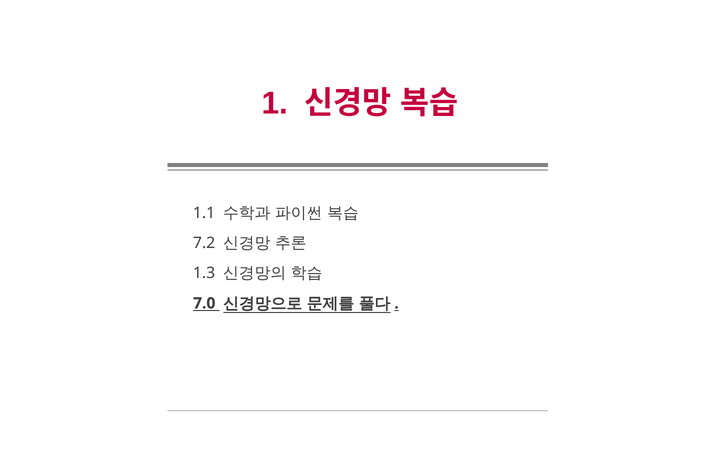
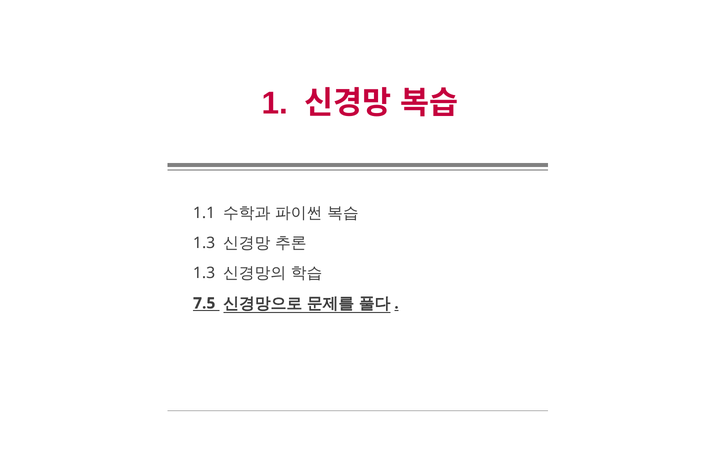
7.2 at (204, 243): 7.2 -> 1.3
7.0: 7.0 -> 7.5
